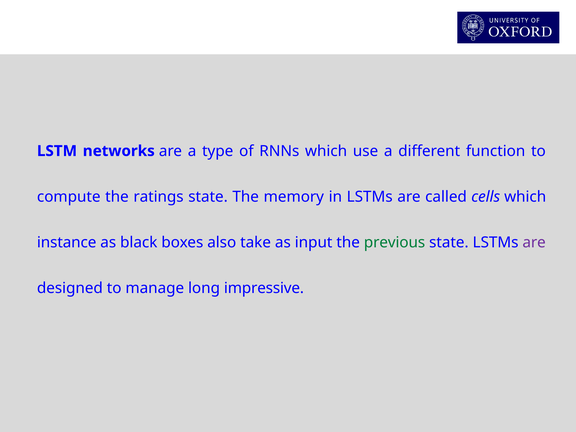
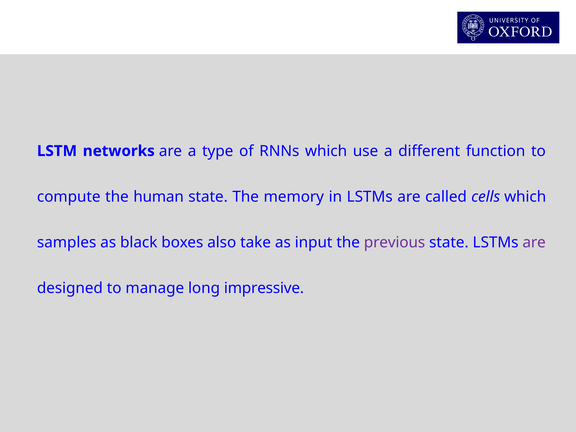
ratings: ratings -> human
instance: instance -> samples
previous colour: green -> purple
